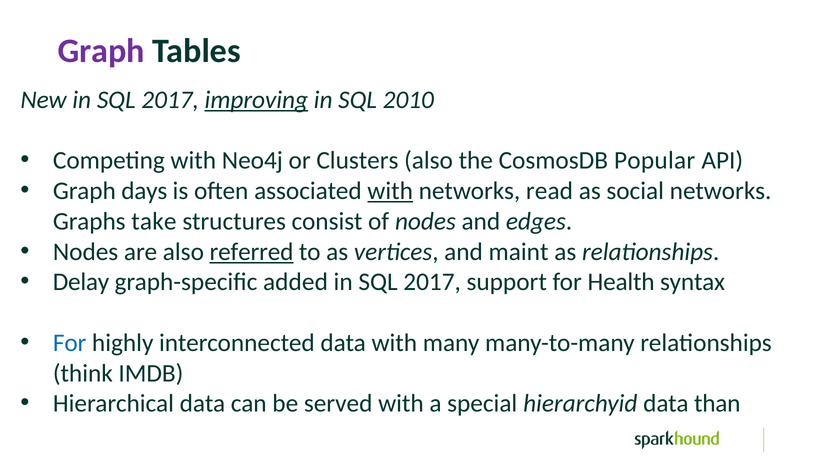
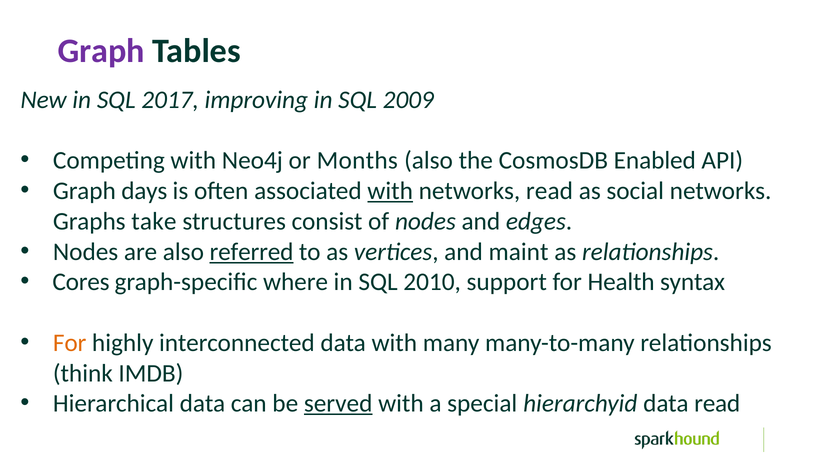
improving underline: present -> none
2010: 2010 -> 2009
Clusters: Clusters -> Months
Popular: Popular -> Enabled
Delay: Delay -> Cores
added: added -> where
2017 at (432, 282): 2017 -> 2010
For at (70, 343) colour: blue -> orange
served underline: none -> present
data than: than -> read
